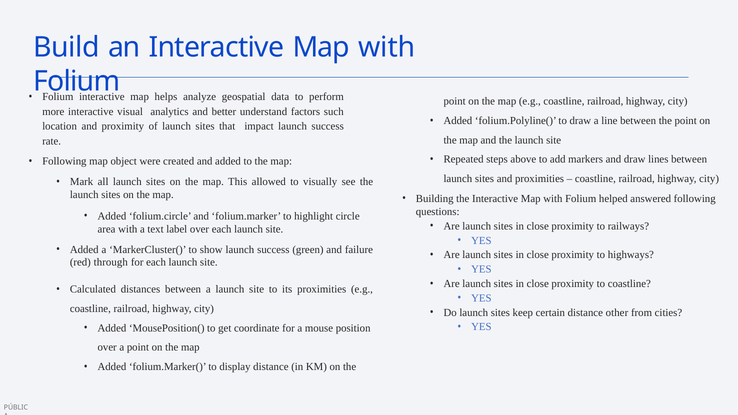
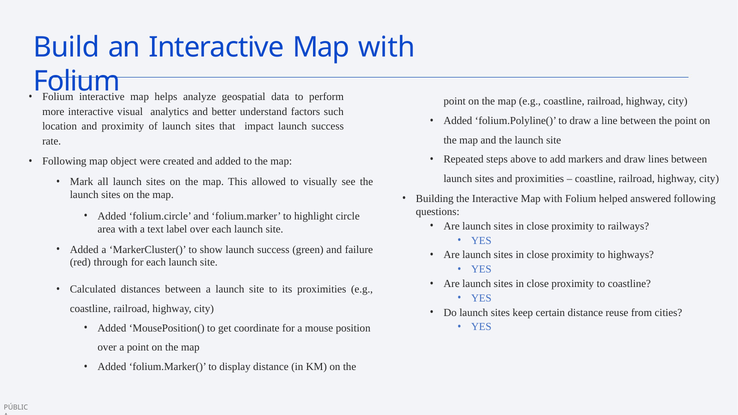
other: other -> reuse
